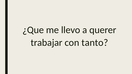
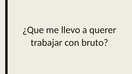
tanto: tanto -> bruto
